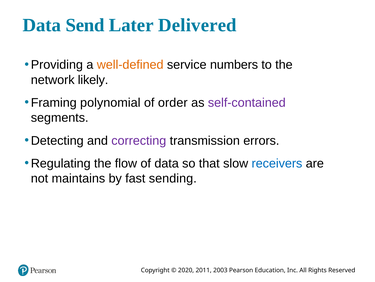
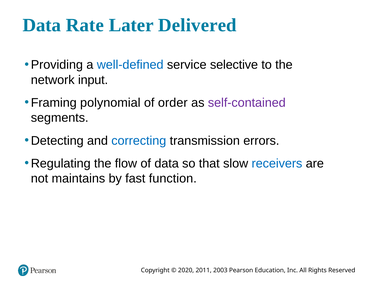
Send: Send -> Rate
well-defined colour: orange -> blue
numbers: numbers -> selective
likely: likely -> input
correcting colour: purple -> blue
sending: sending -> function
